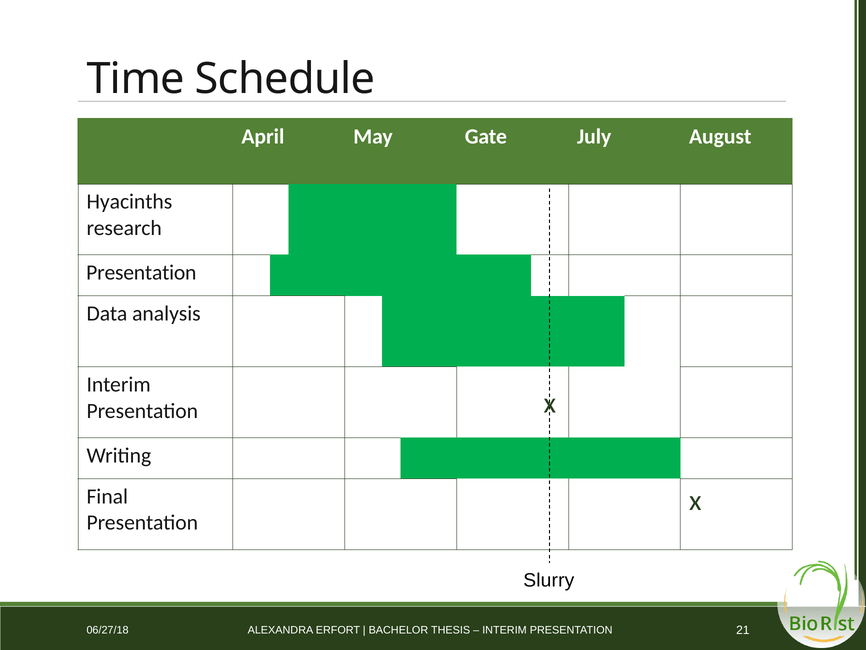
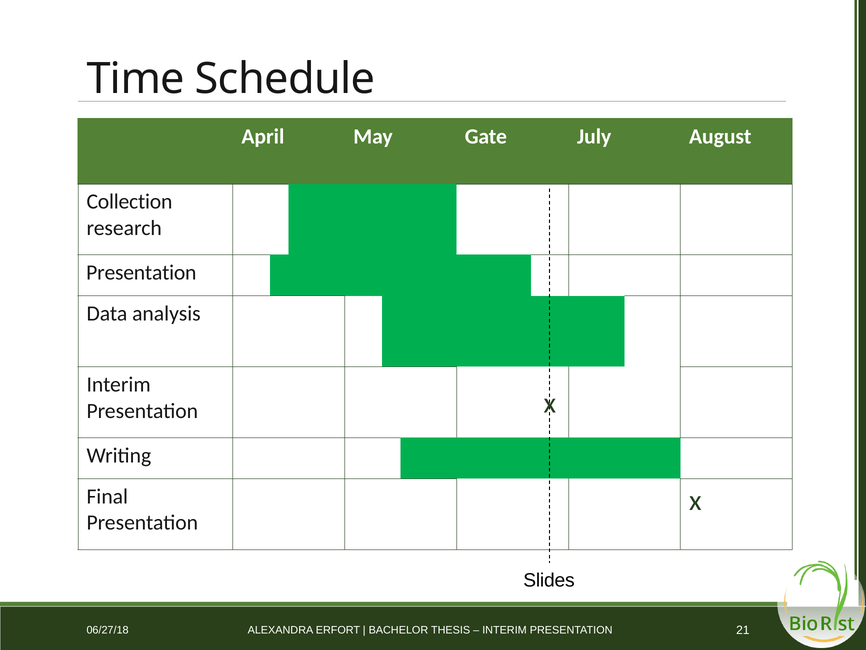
Hyacinths: Hyacinths -> Collection
Slurry: Slurry -> Slides
